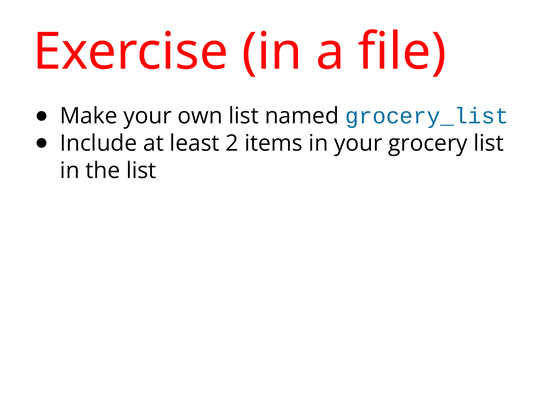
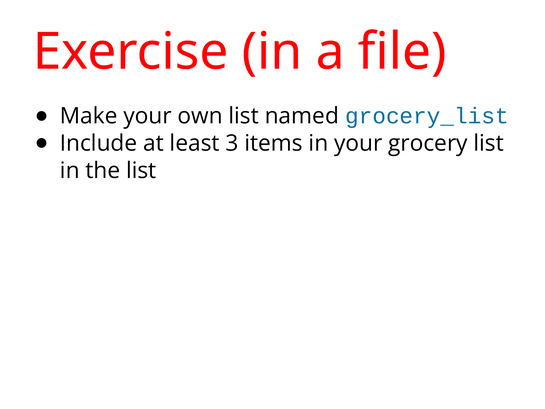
2: 2 -> 3
